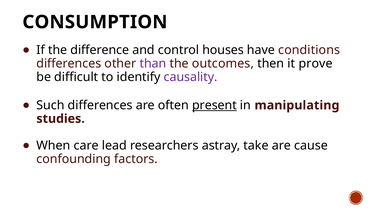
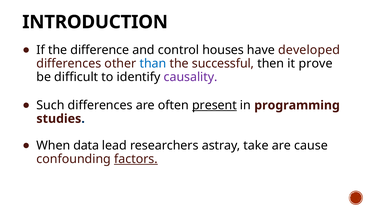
CONSUMPTION: CONSUMPTION -> INTRODUCTION
conditions: conditions -> developed
than colour: purple -> blue
outcomes: outcomes -> successful
manipulating: manipulating -> programming
care: care -> data
factors underline: none -> present
